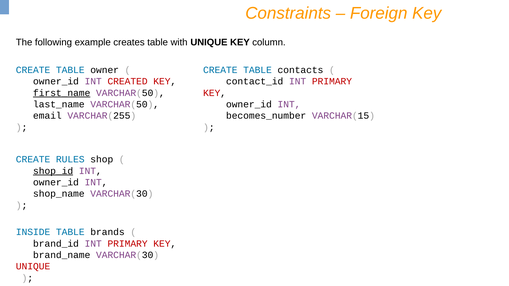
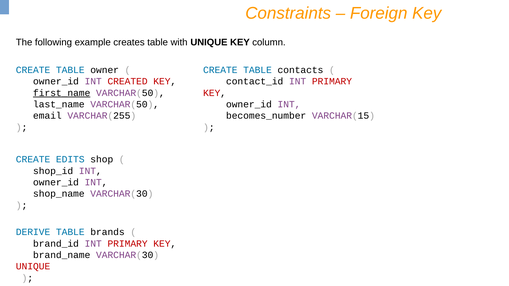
RULES: RULES -> EDITS
shop_id underline: present -> none
INSIDE: INSIDE -> DERIVE
